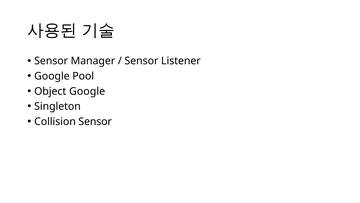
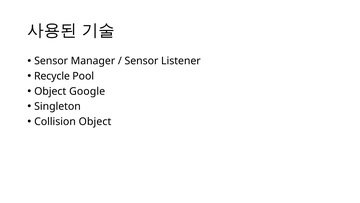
Google at (52, 76): Google -> Recycle
Collision Sensor: Sensor -> Object
